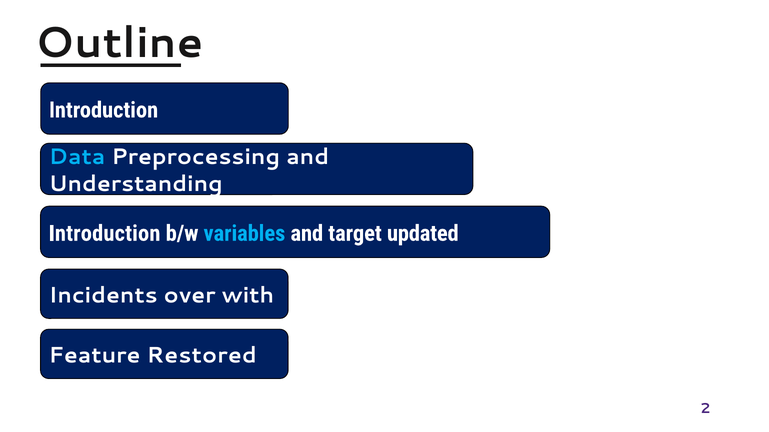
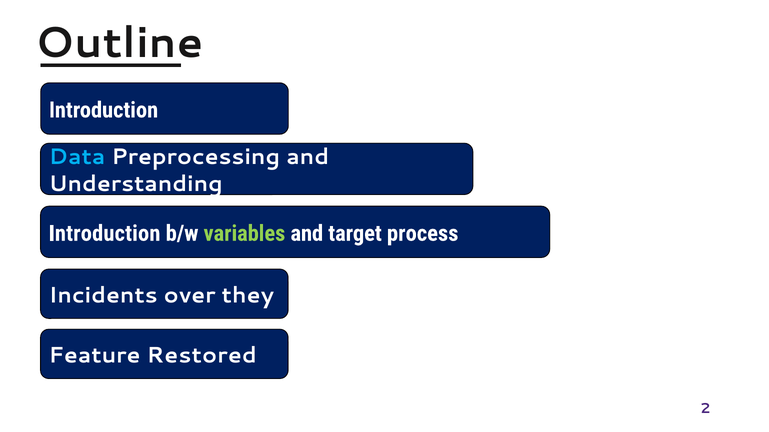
variables colour: light blue -> light green
updated: updated -> process
with: with -> they
